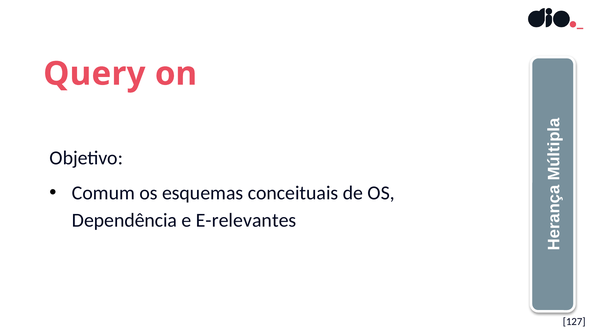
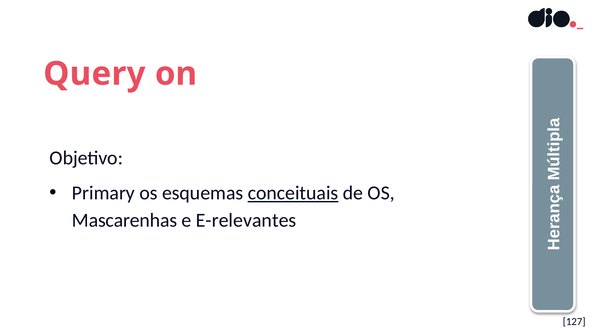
Comum: Comum -> Primary
conceituais underline: none -> present
Dependência: Dependência -> Mascarenhas
